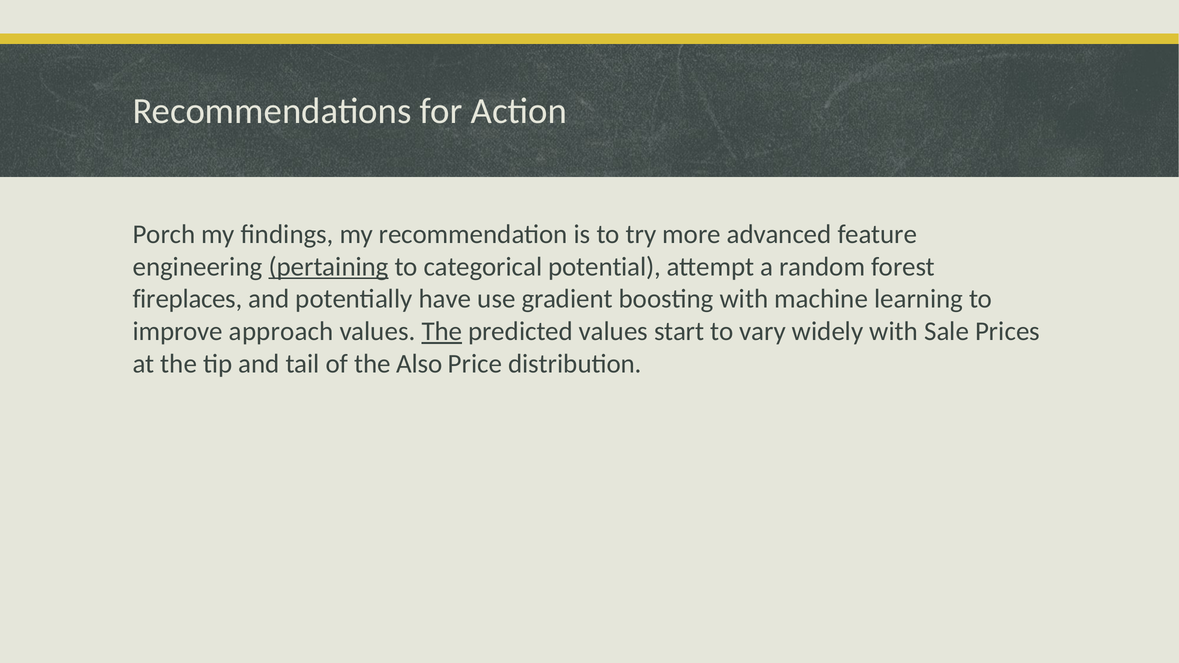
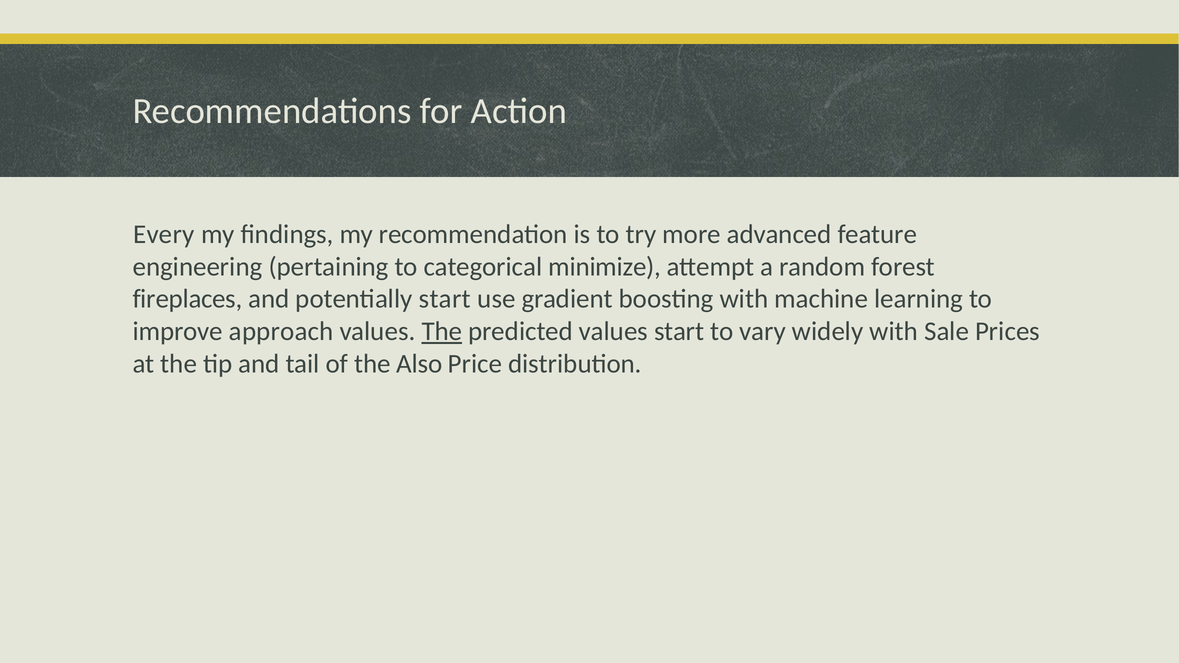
Porch: Porch -> Every
pertaining underline: present -> none
potential: potential -> minimize
potentially have: have -> start
